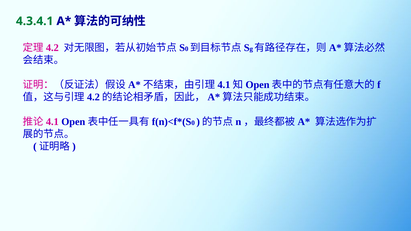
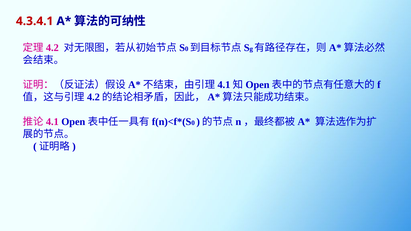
4.3.4.1 colour: green -> red
